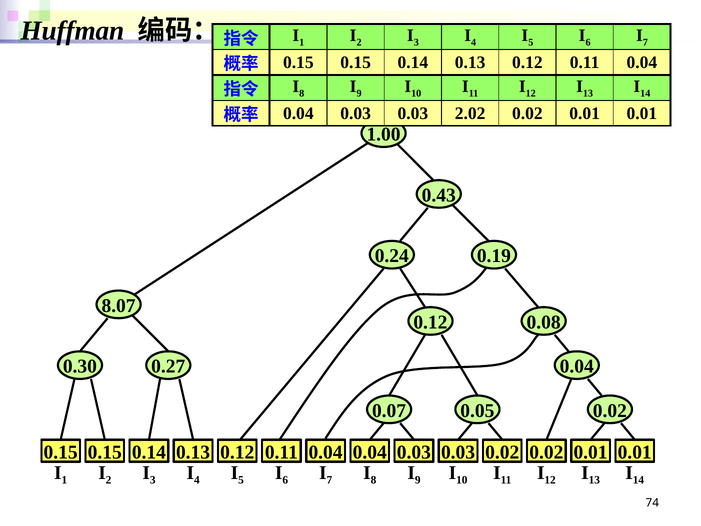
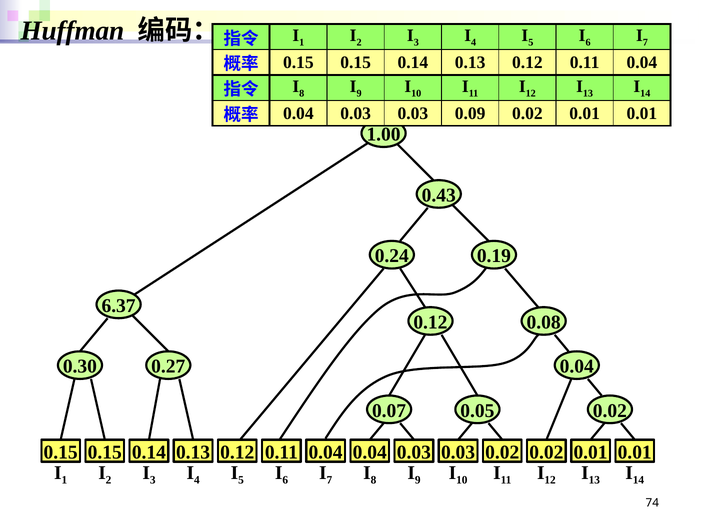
2.02: 2.02 -> 0.09
8.07: 8.07 -> 6.37
